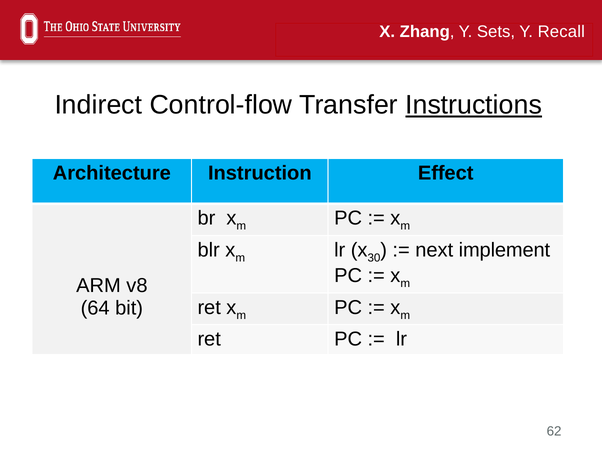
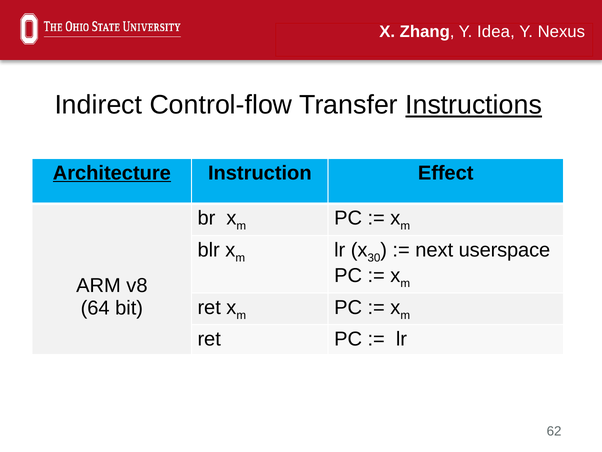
Sets: Sets -> Idea
Recall: Recall -> Nexus
Architecture underline: none -> present
implement: implement -> userspace
